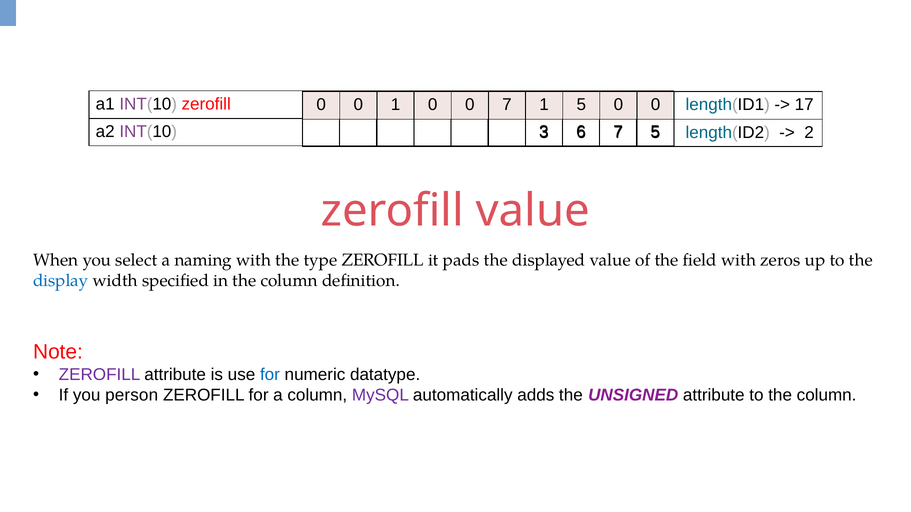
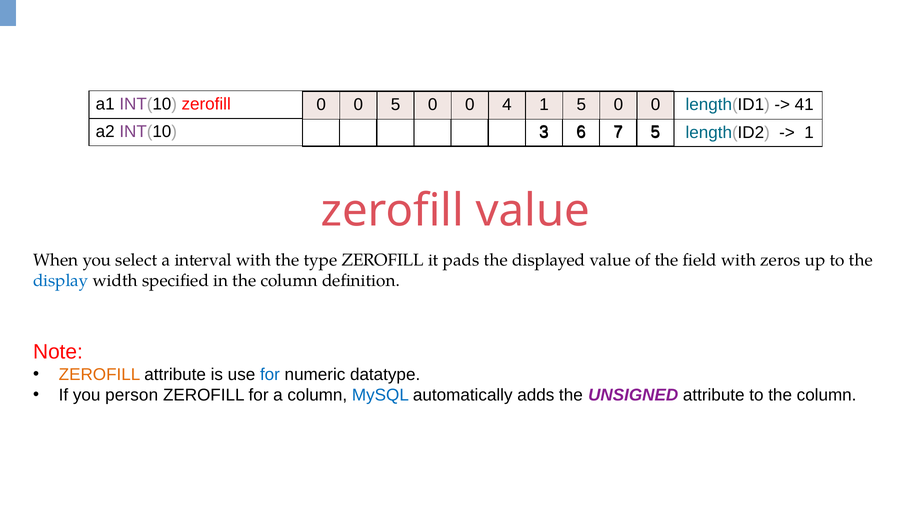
0 1: 1 -> 5
0 7: 7 -> 4
17: 17 -> 41
2 at (809, 133): 2 -> 1
naming: naming -> interval
ZEROFILL at (100, 375) colour: purple -> orange
MySQL colour: purple -> blue
